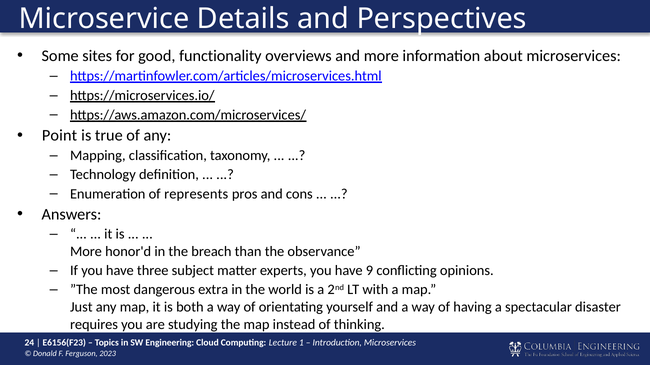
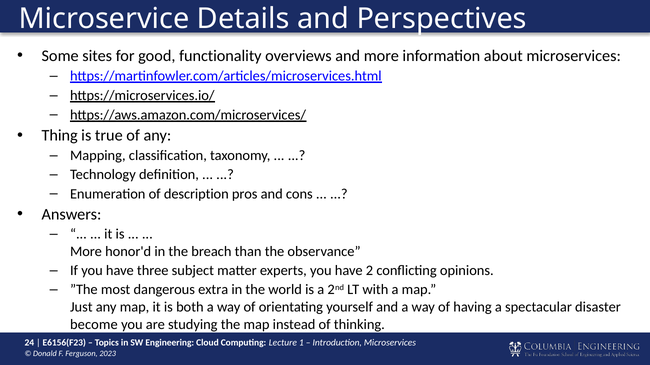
Point: Point -> Thing
represents: represents -> description
9: 9 -> 2
requires: requires -> become
